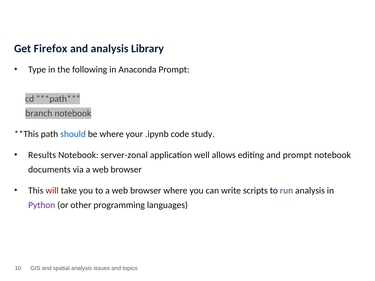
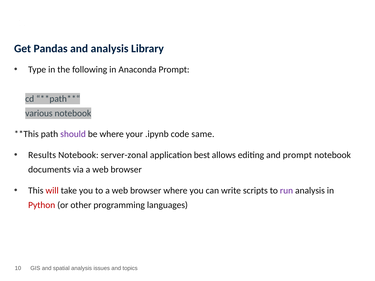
Firefox: Firefox -> Pandas
branch: branch -> various
should colour: blue -> purple
study: study -> same
well: well -> best
Python colour: purple -> red
